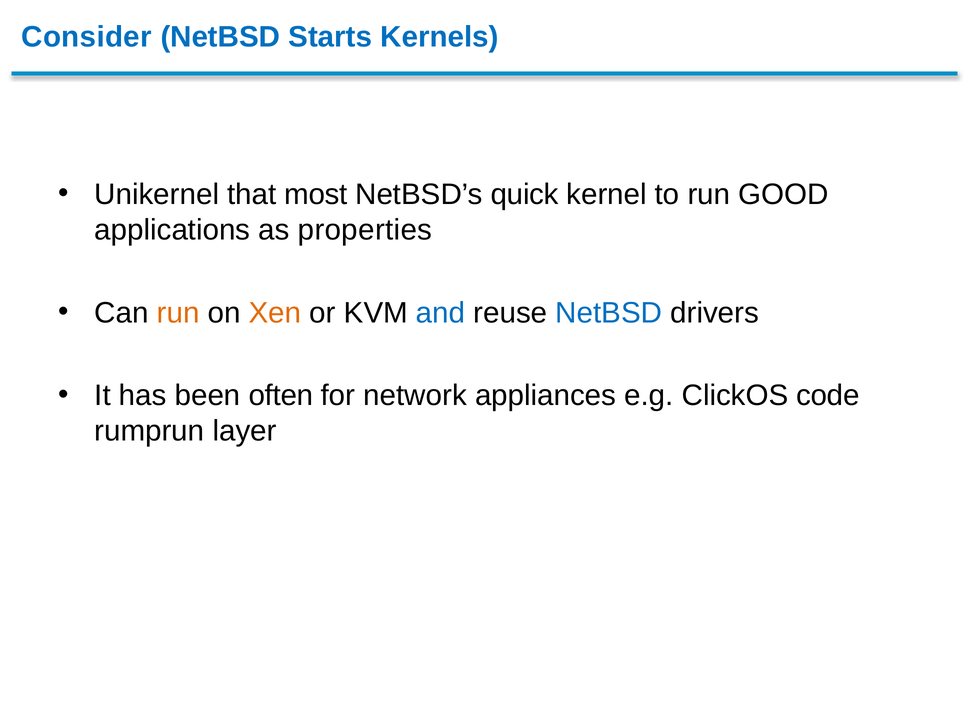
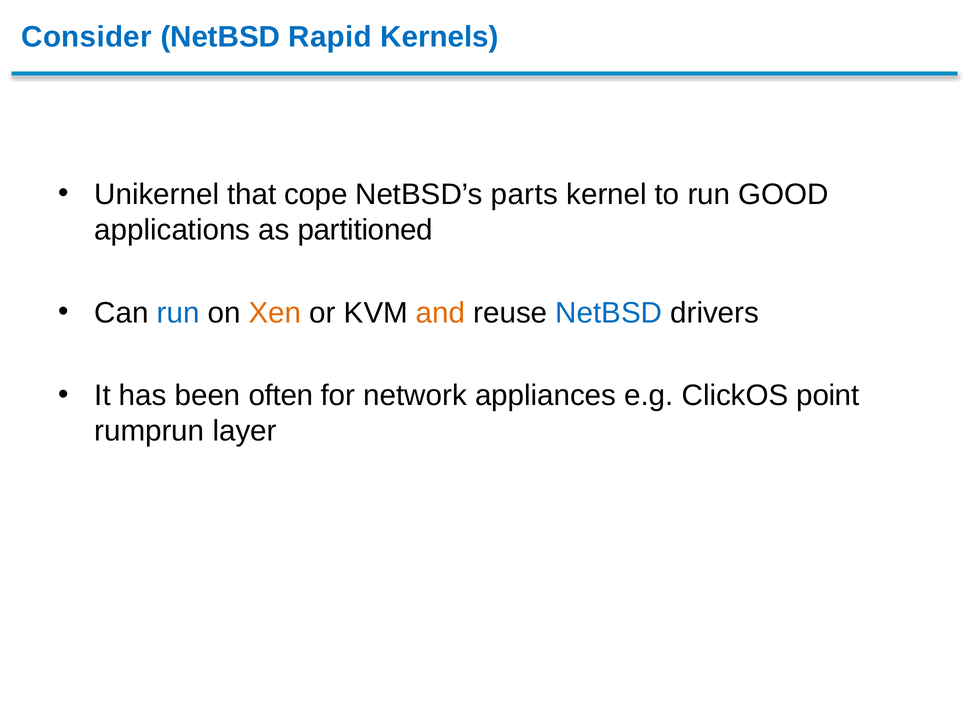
Starts: Starts -> Rapid
most: most -> cope
quick: quick -> parts
properties: properties -> partitioned
run at (178, 313) colour: orange -> blue
and colour: blue -> orange
code: code -> point
